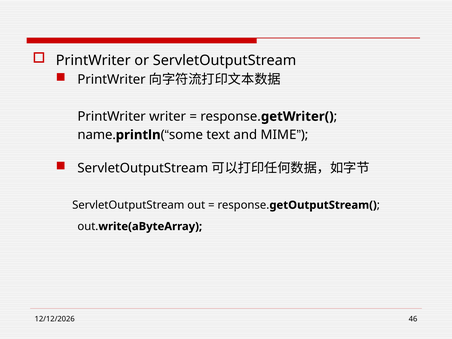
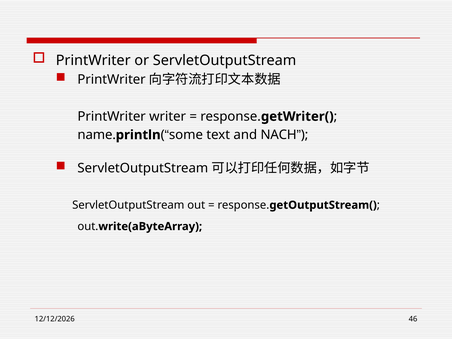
MIME: MIME -> NACH
